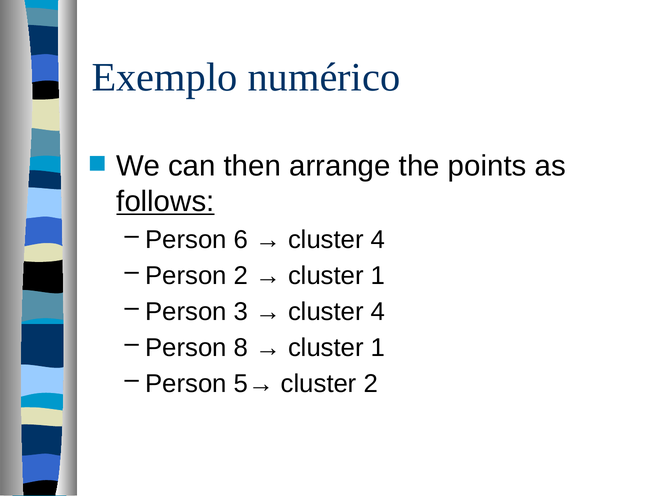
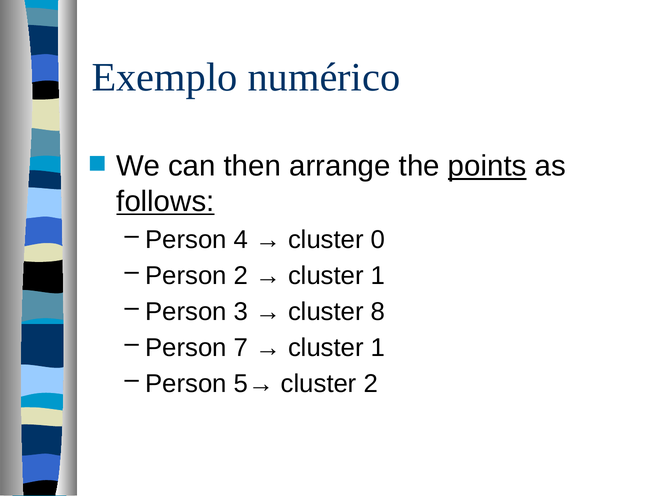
points underline: none -> present
6: 6 -> 4
4 at (378, 240): 4 -> 0
4 at (378, 312): 4 -> 8
8: 8 -> 7
